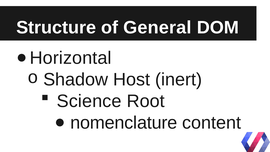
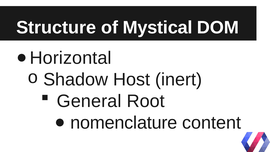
General: General -> Mystical
Science: Science -> General
